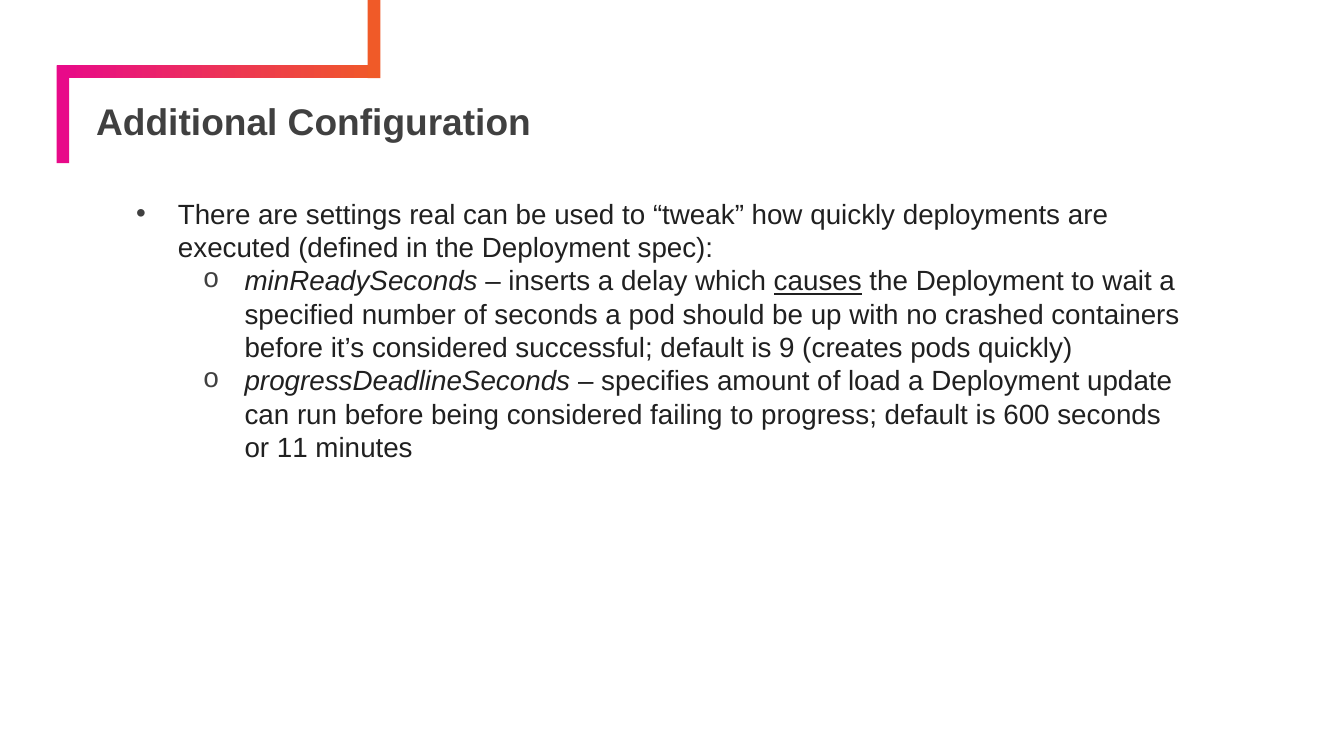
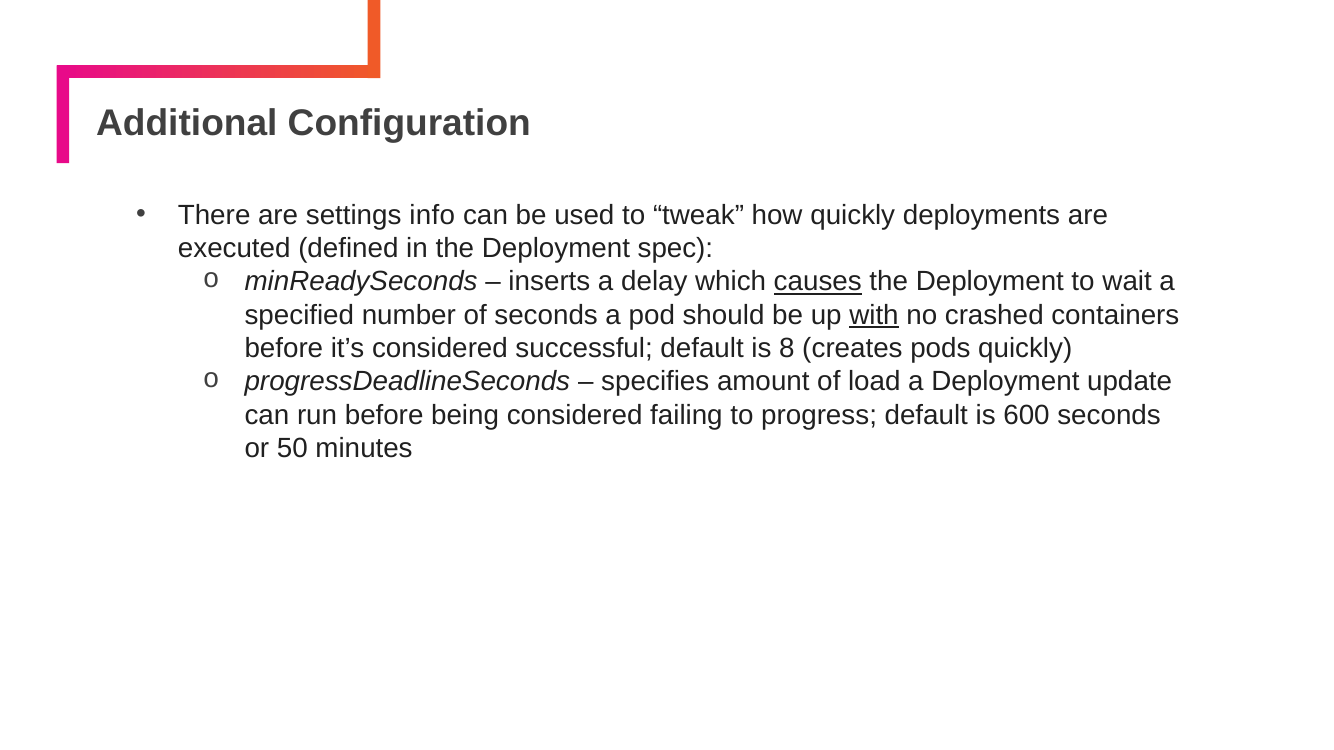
real: real -> info
with underline: none -> present
9: 9 -> 8
11: 11 -> 50
